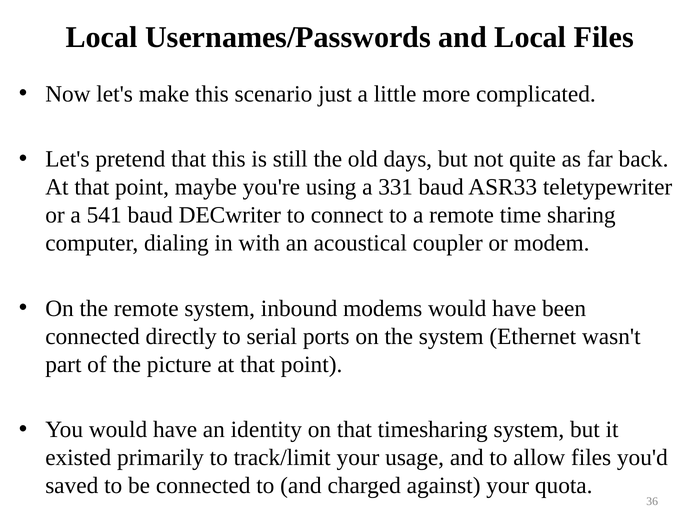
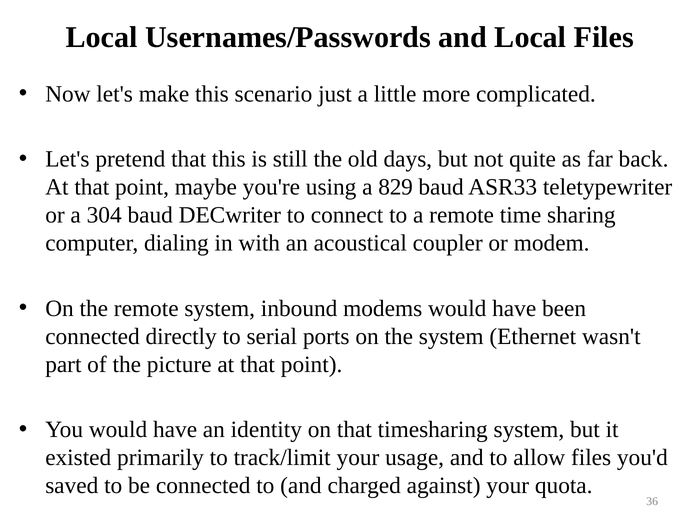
331: 331 -> 829
541: 541 -> 304
